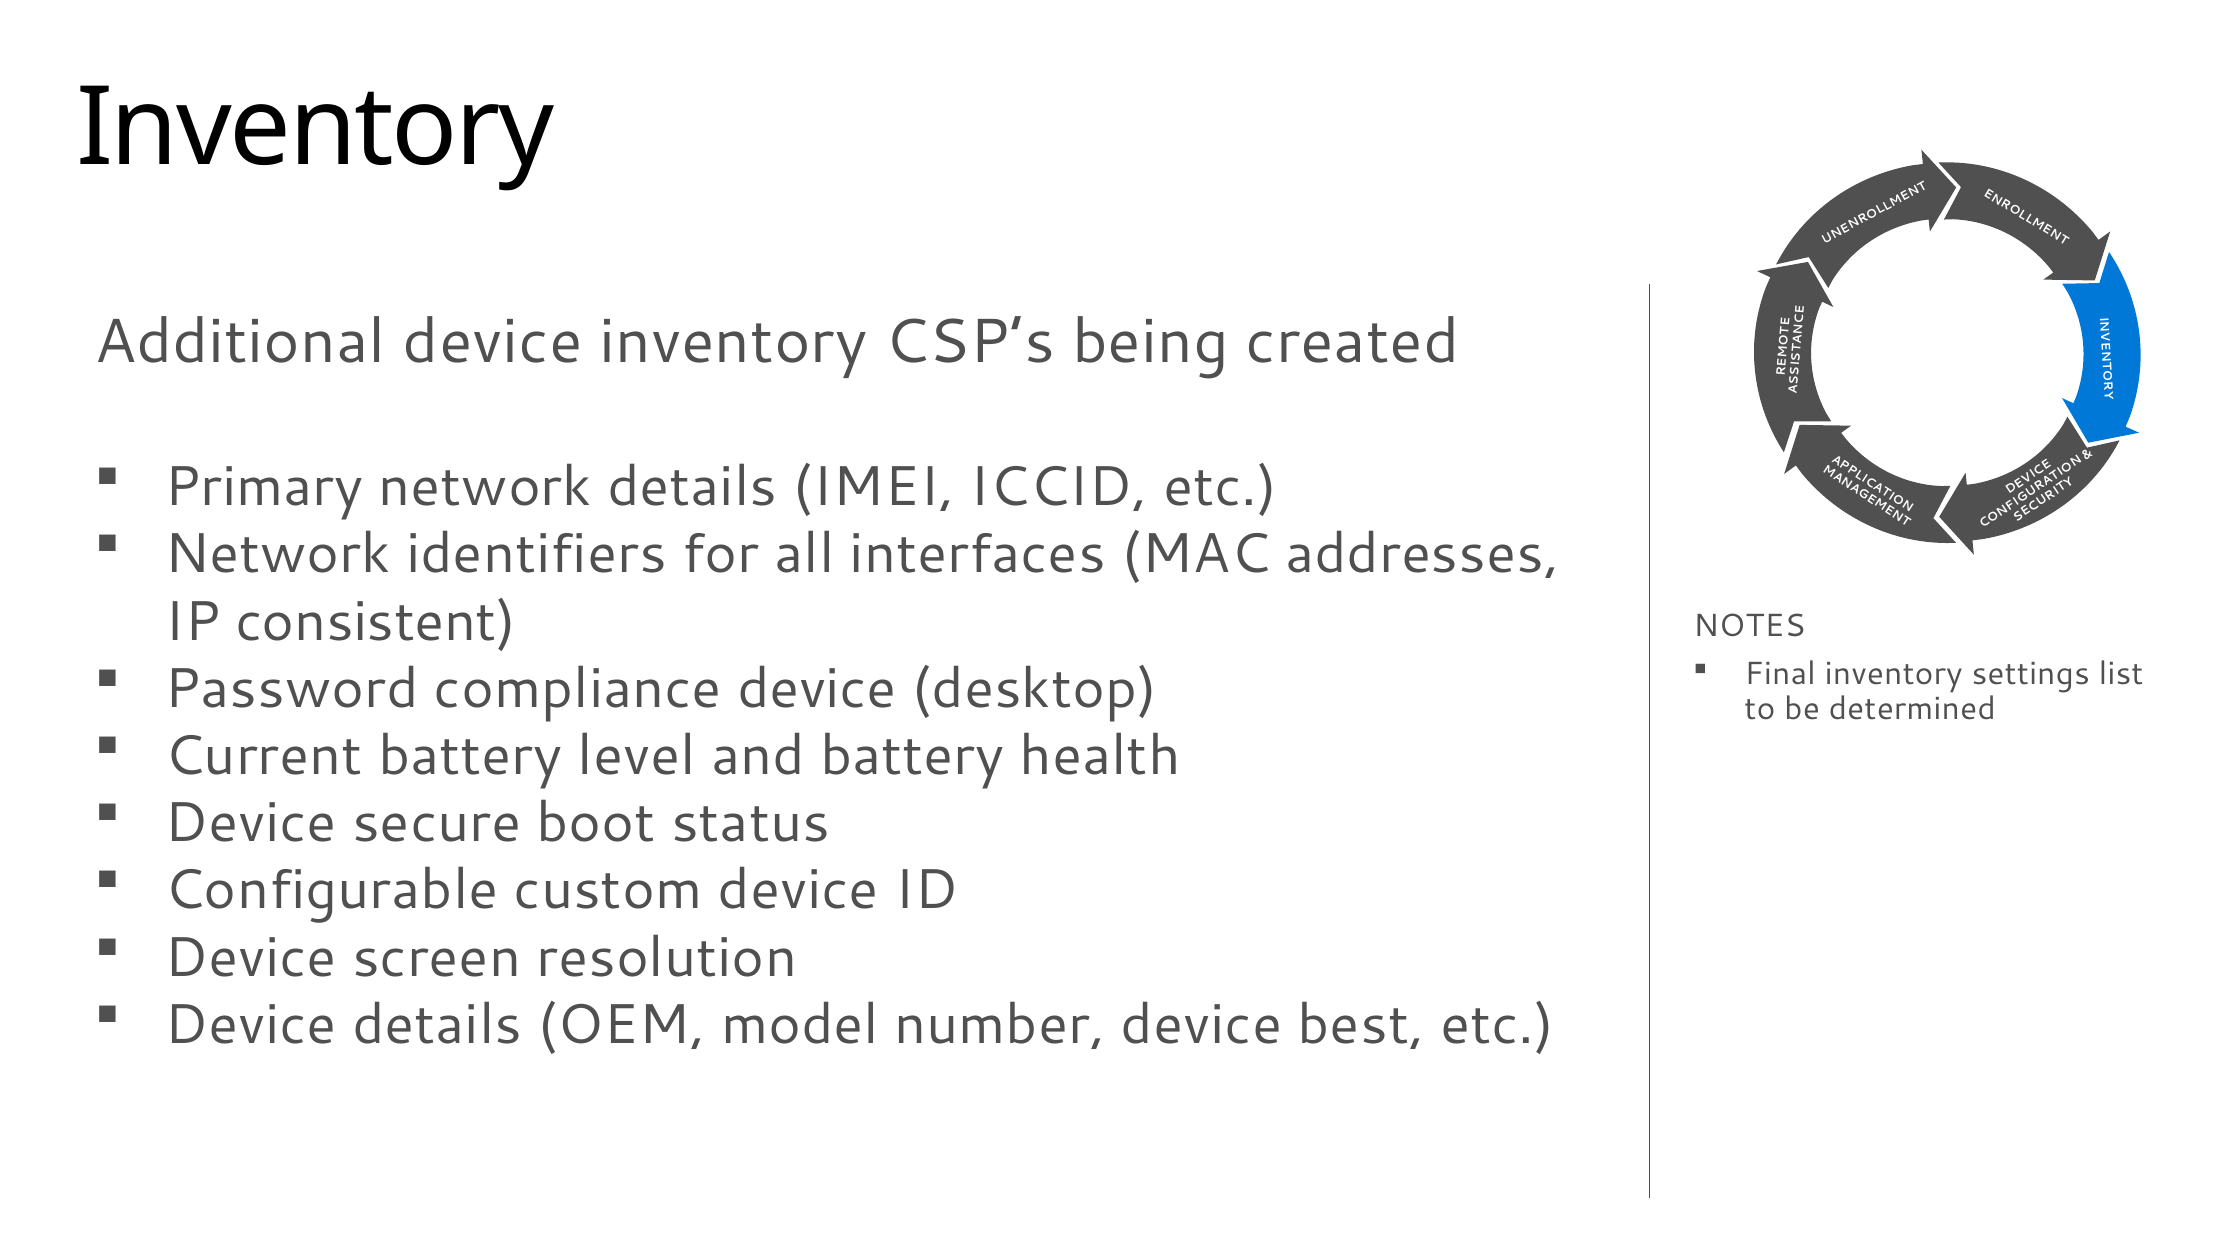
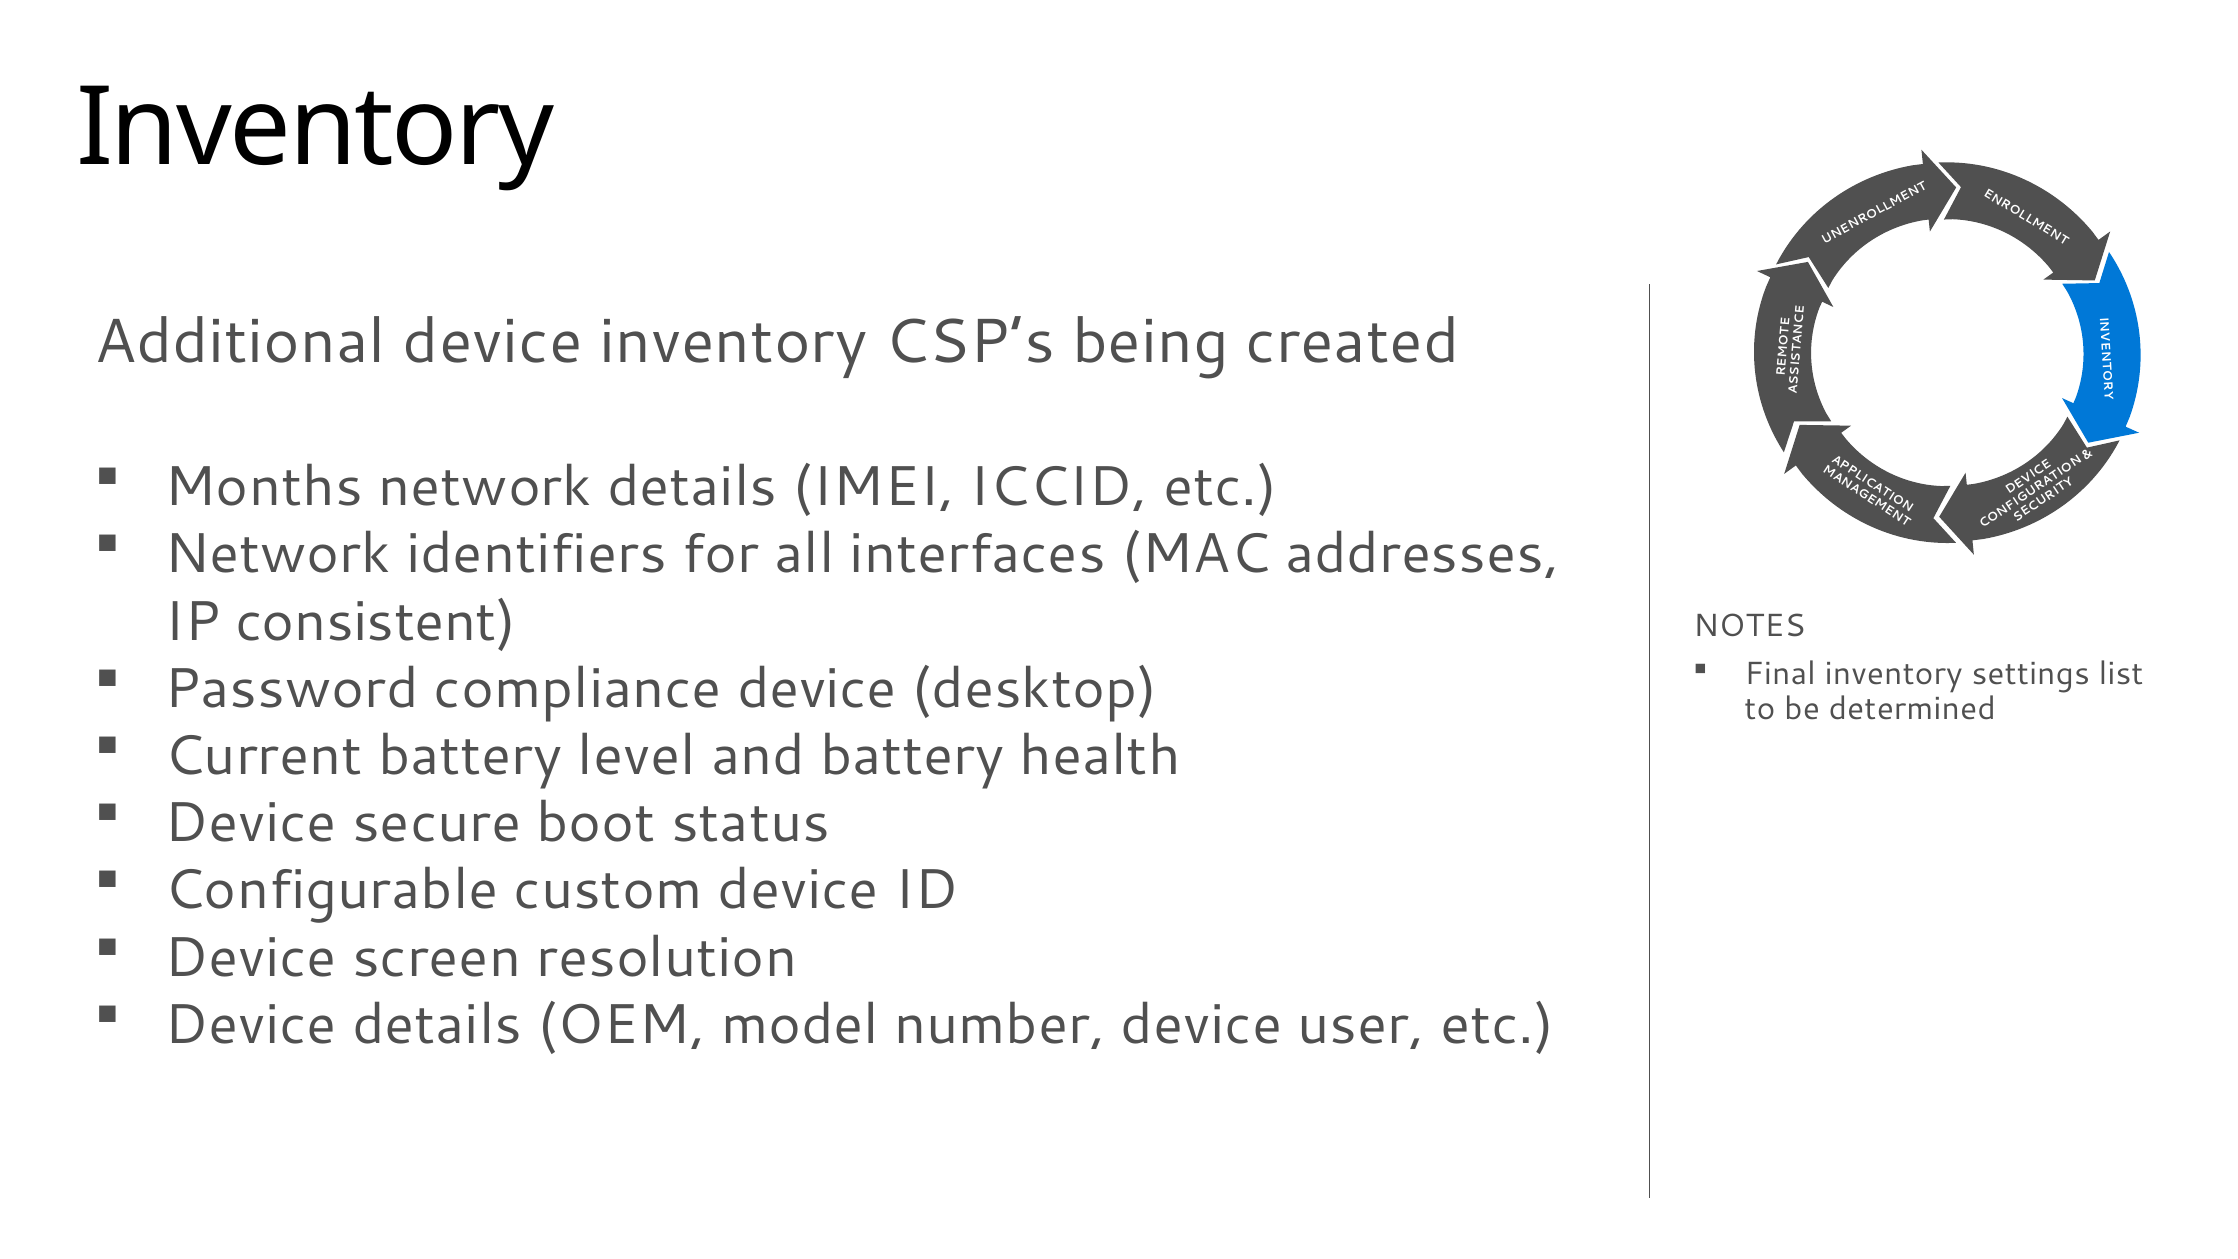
Primary: Primary -> Months
best: best -> user
